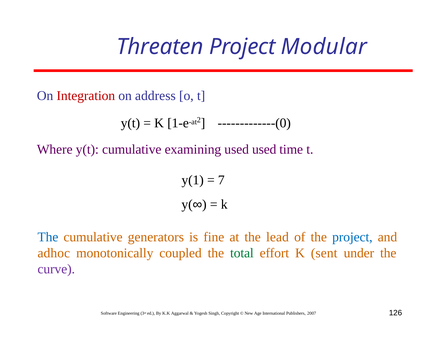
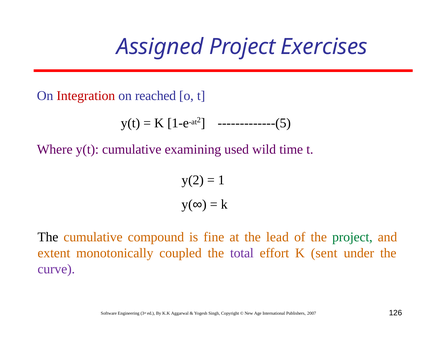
Threaten: Threaten -> Assigned
Modular: Modular -> Exercises
address: address -> reached
-------------(0: -------------(0 -> -------------(5
used used: used -> wild
y(1: y(1 -> y(2
7: 7 -> 1
The at (48, 237) colour: blue -> black
generators: generators -> compound
project at (352, 237) colour: blue -> green
adhoc: adhoc -> extent
total colour: green -> purple
